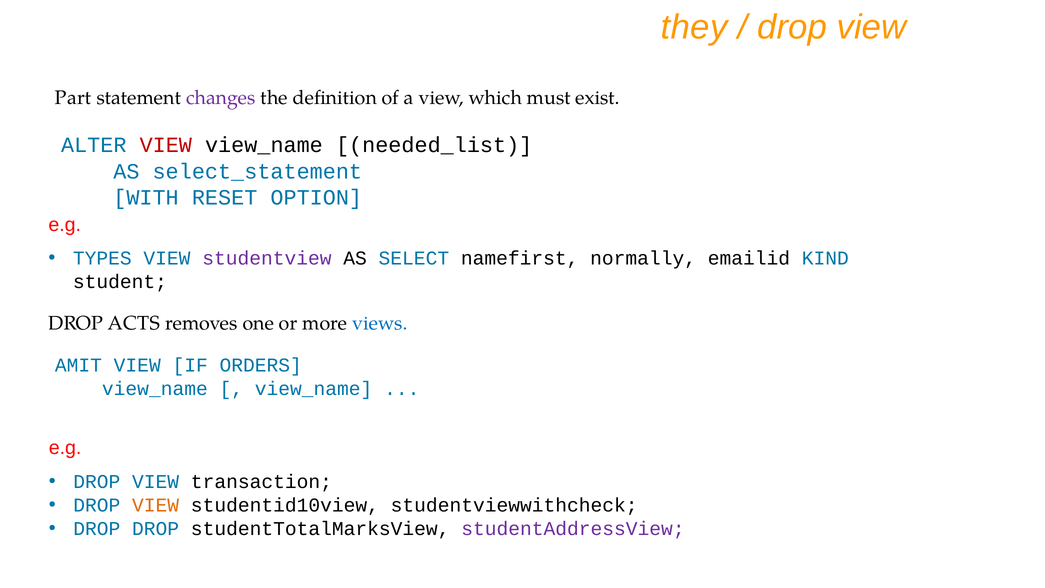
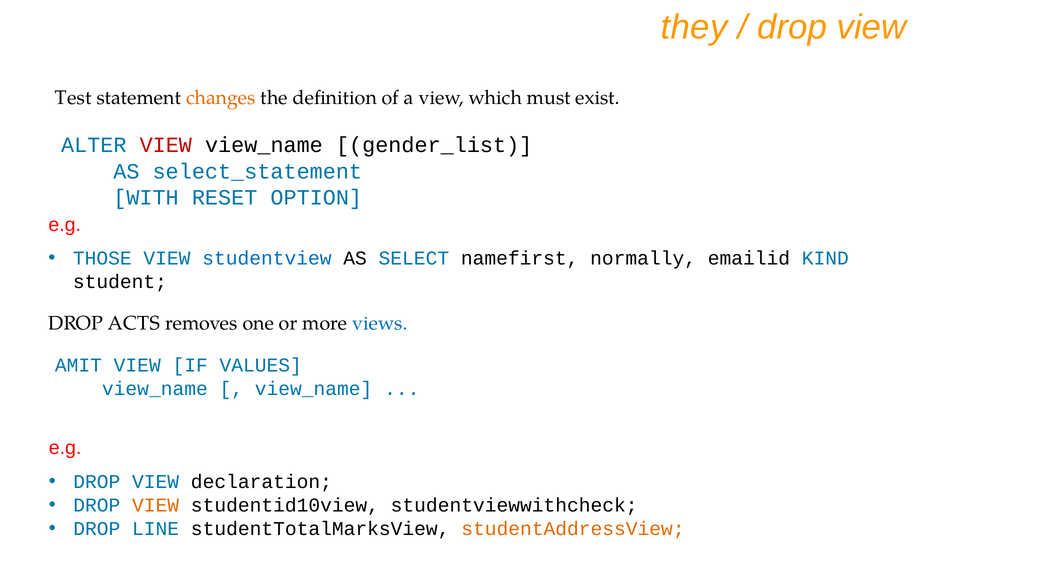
Part: Part -> Test
changes colour: purple -> orange
needed_list: needed_list -> gender_list
TYPES: TYPES -> THOSE
studentview colour: purple -> blue
ORDERS: ORDERS -> VALUES
transaction: transaction -> declaration
DROP DROP: DROP -> LINE
studentAddressView colour: purple -> orange
